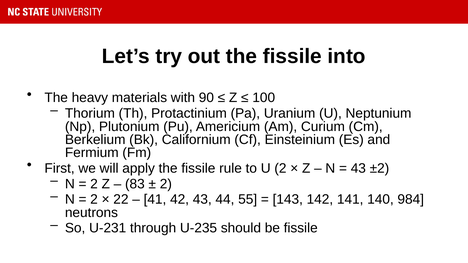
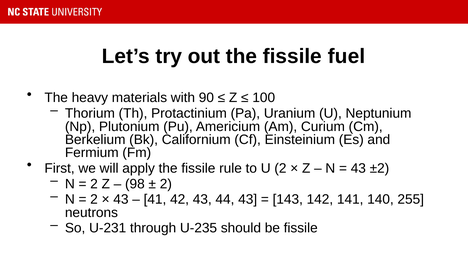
into: into -> fuel
83: 83 -> 98
22 at (121, 200): 22 -> 43
44 55: 55 -> 43
984: 984 -> 255
